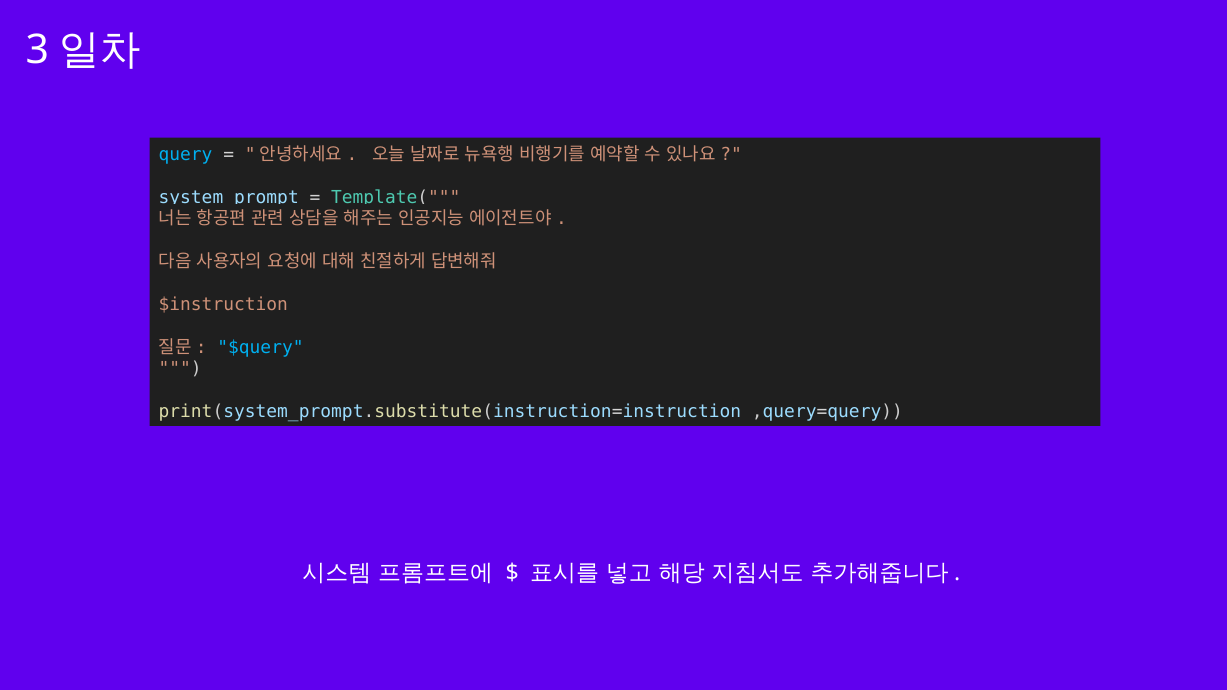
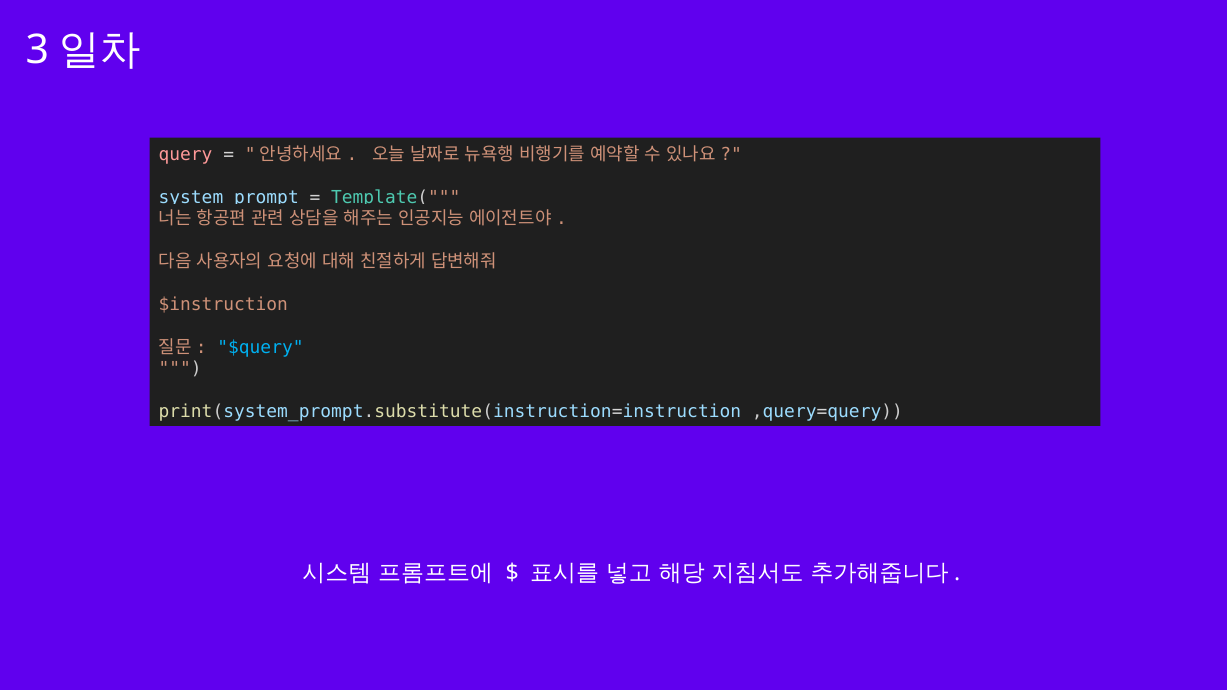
query colour: light blue -> pink
